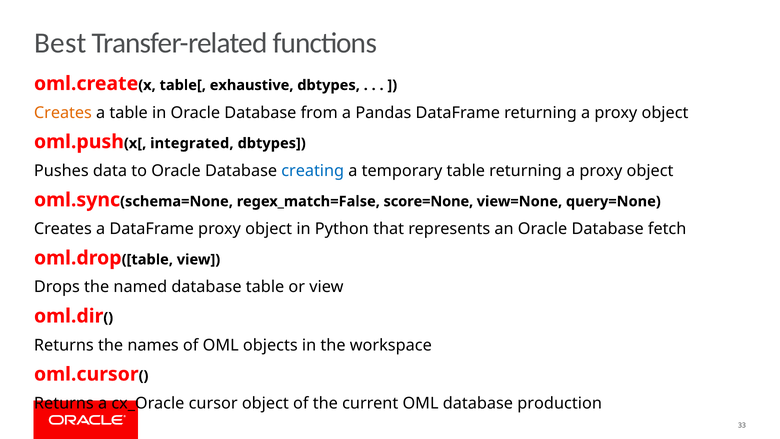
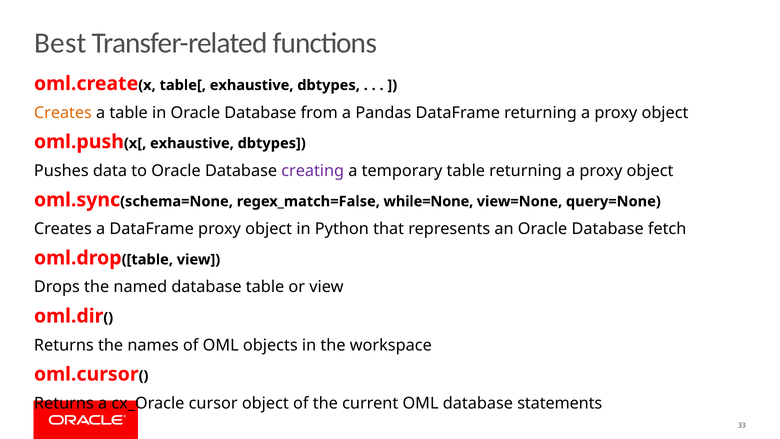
integrated at (192, 143): integrated -> exhaustive
creating colour: blue -> purple
score=None: score=None -> while=None
production: production -> statements
